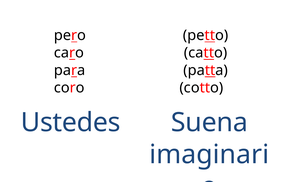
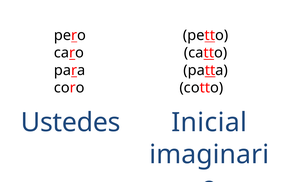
Suena: Suena -> Inicial
